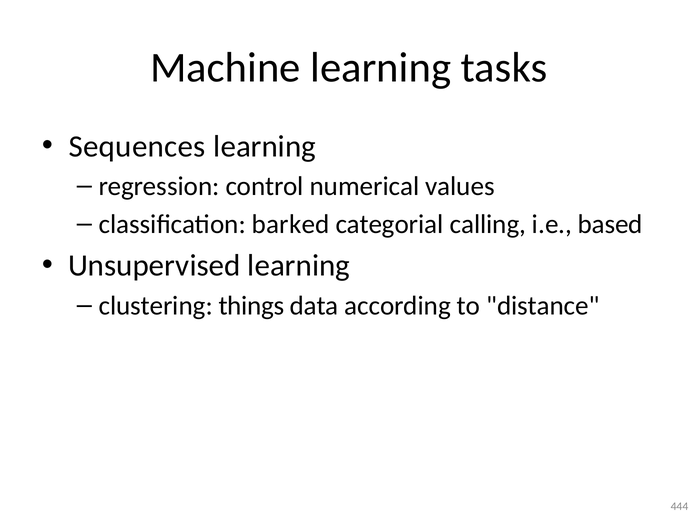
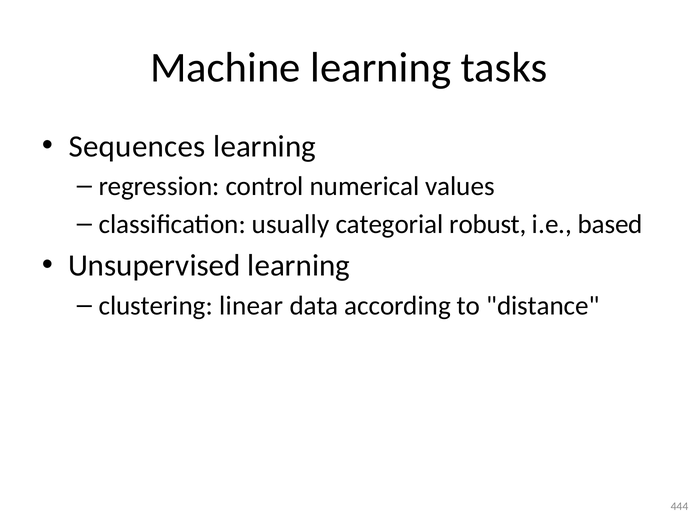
barked: barked -> usually
calling: calling -> robust
things: things -> linear
